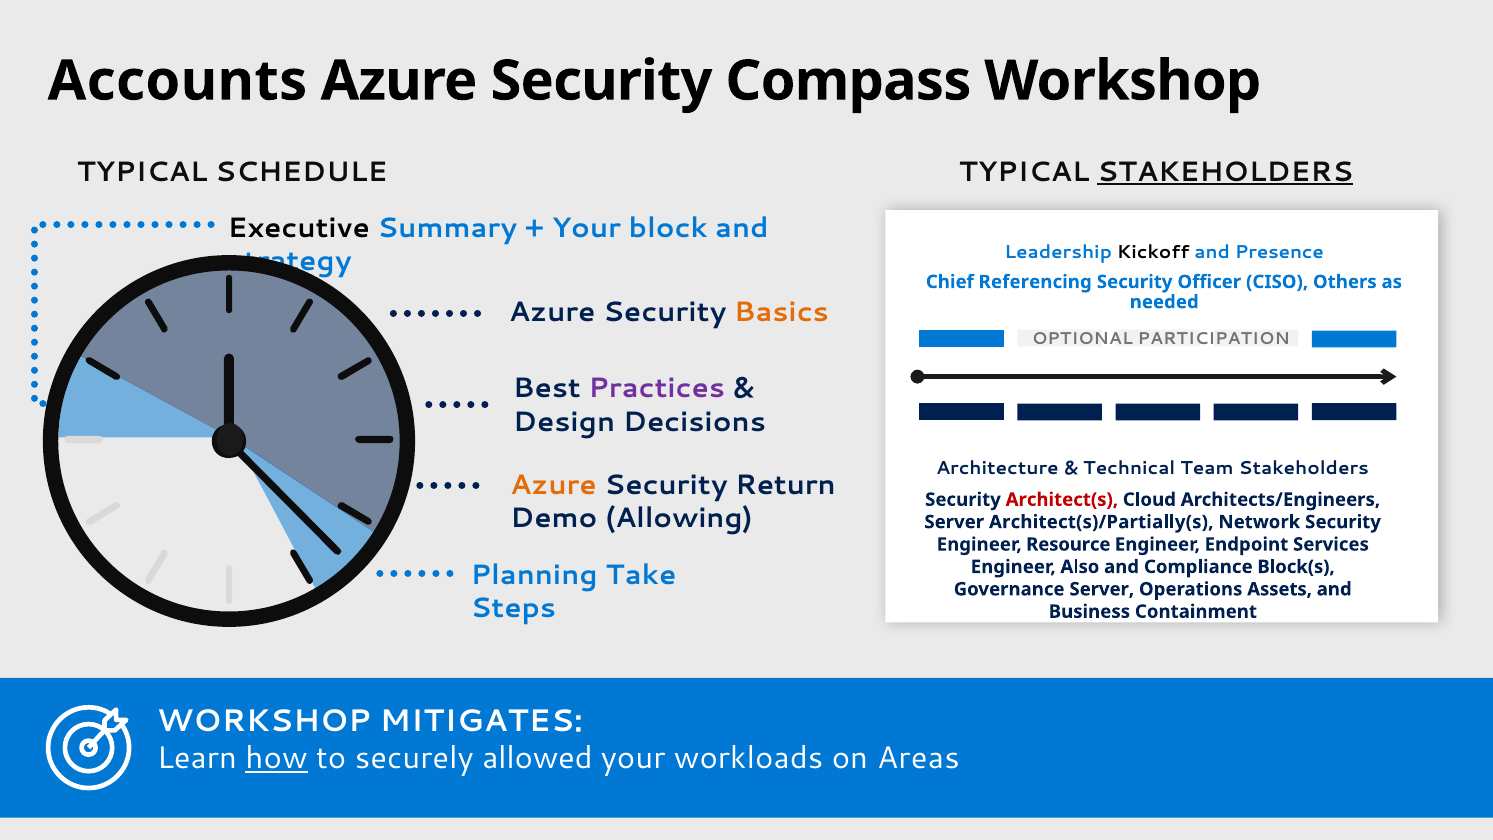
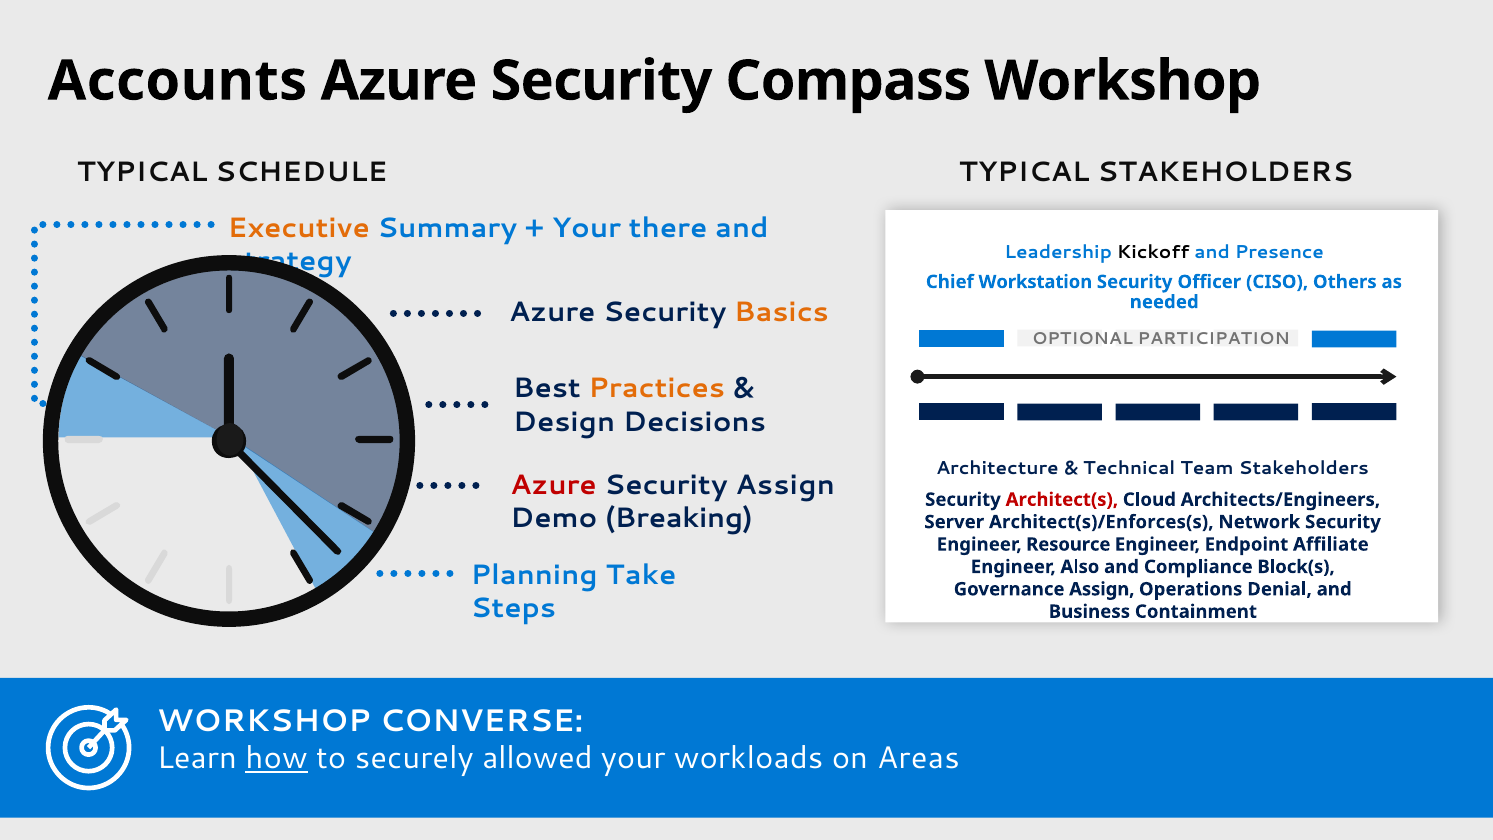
STAKEHOLDERS at (1225, 172) underline: present -> none
Executive colour: black -> orange
block: block -> there
Referencing: Referencing -> Workstation
Practices colour: purple -> orange
Azure at (554, 485) colour: orange -> red
Security Return: Return -> Assign
Allowing: Allowing -> Breaking
Architect(s)/Partially(s: Architect(s)/Partially(s -> Architect(s)/Enforces(s
Services: Services -> Affiliate
Governance Server: Server -> Assign
Assets: Assets -> Denial
MITIGATES: MITIGATES -> CONVERSE
